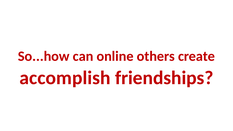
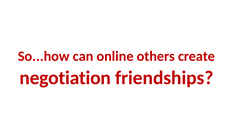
accomplish: accomplish -> negotiation
